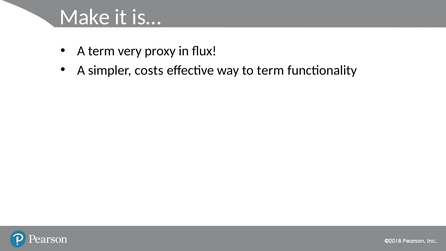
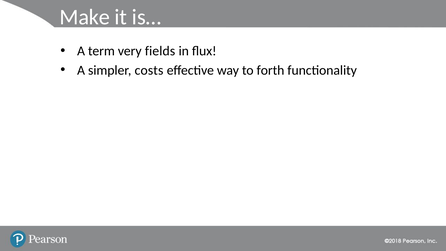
proxy: proxy -> fields
to term: term -> forth
